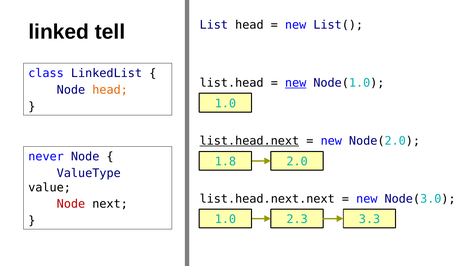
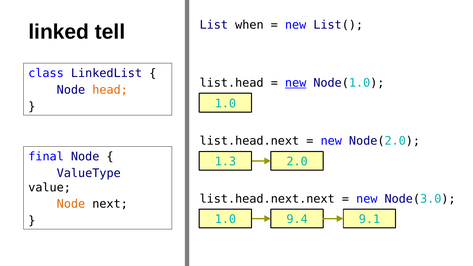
List head: head -> when
list.head.next underline: present -> none
never: never -> final
1.8: 1.8 -> 1.3
Node at (71, 204) colour: red -> orange
2.3: 2.3 -> 9.4
3.3: 3.3 -> 9.1
